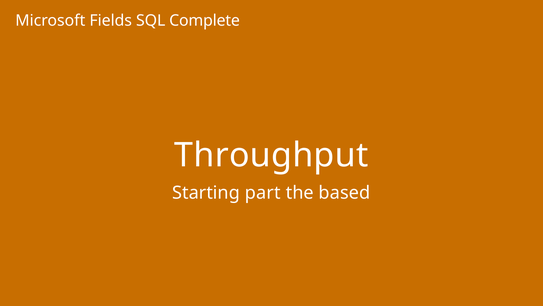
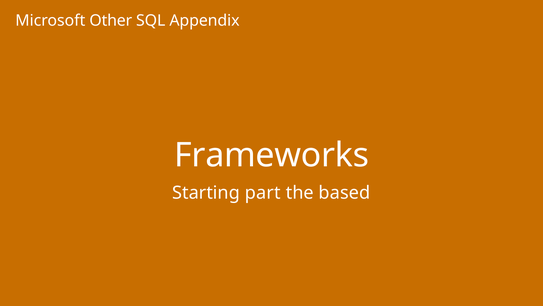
Fields: Fields -> Other
Complete: Complete -> Appendix
Throughput: Throughput -> Frameworks
